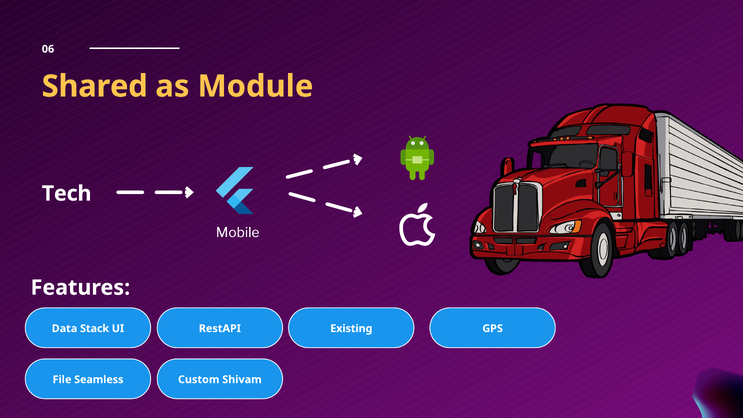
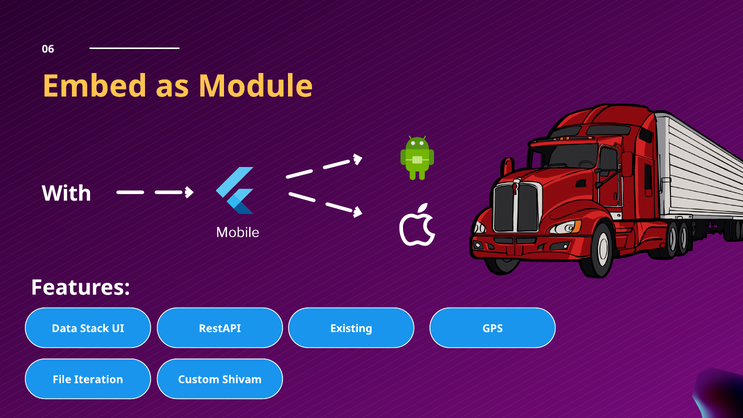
Shared: Shared -> Embed
Tech: Tech -> With
Seamless: Seamless -> Iteration
